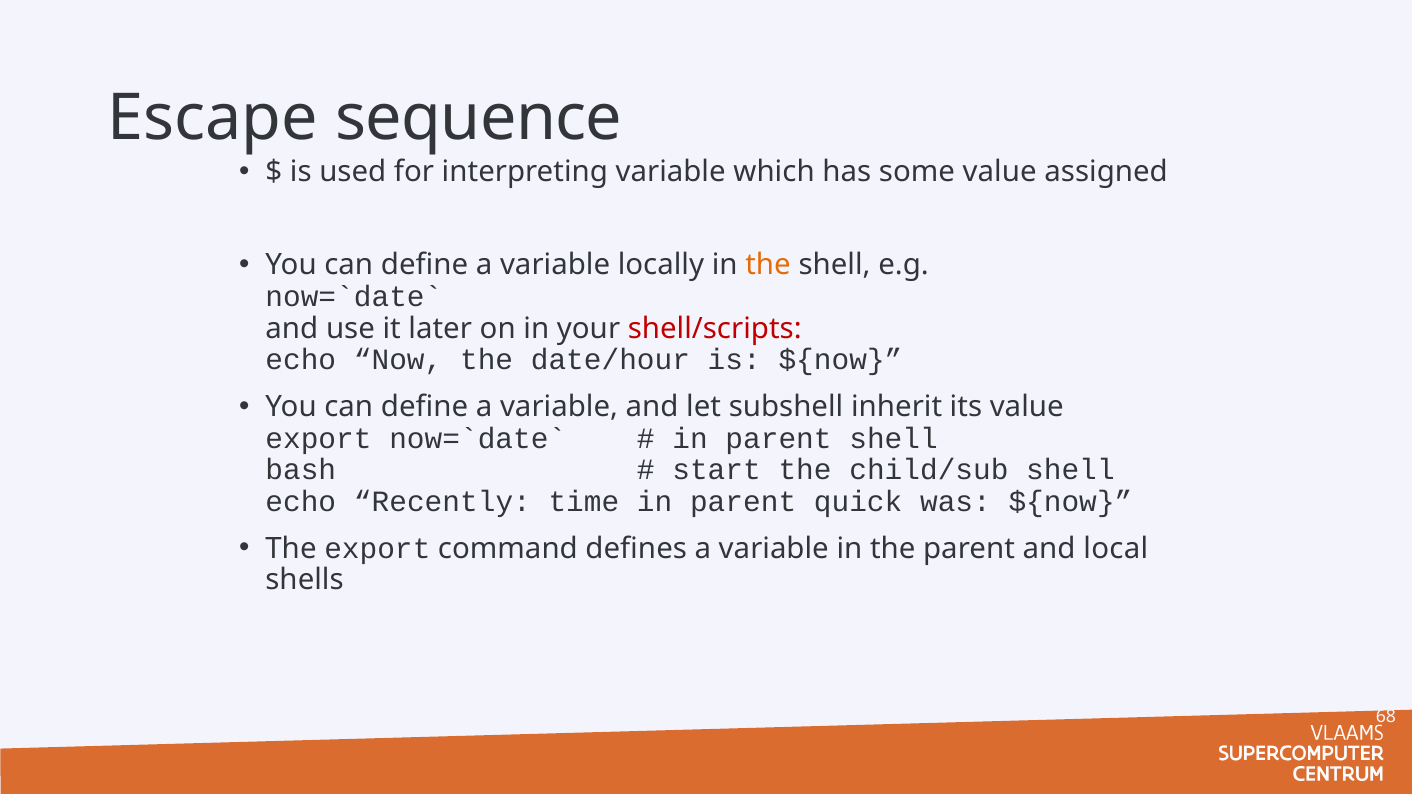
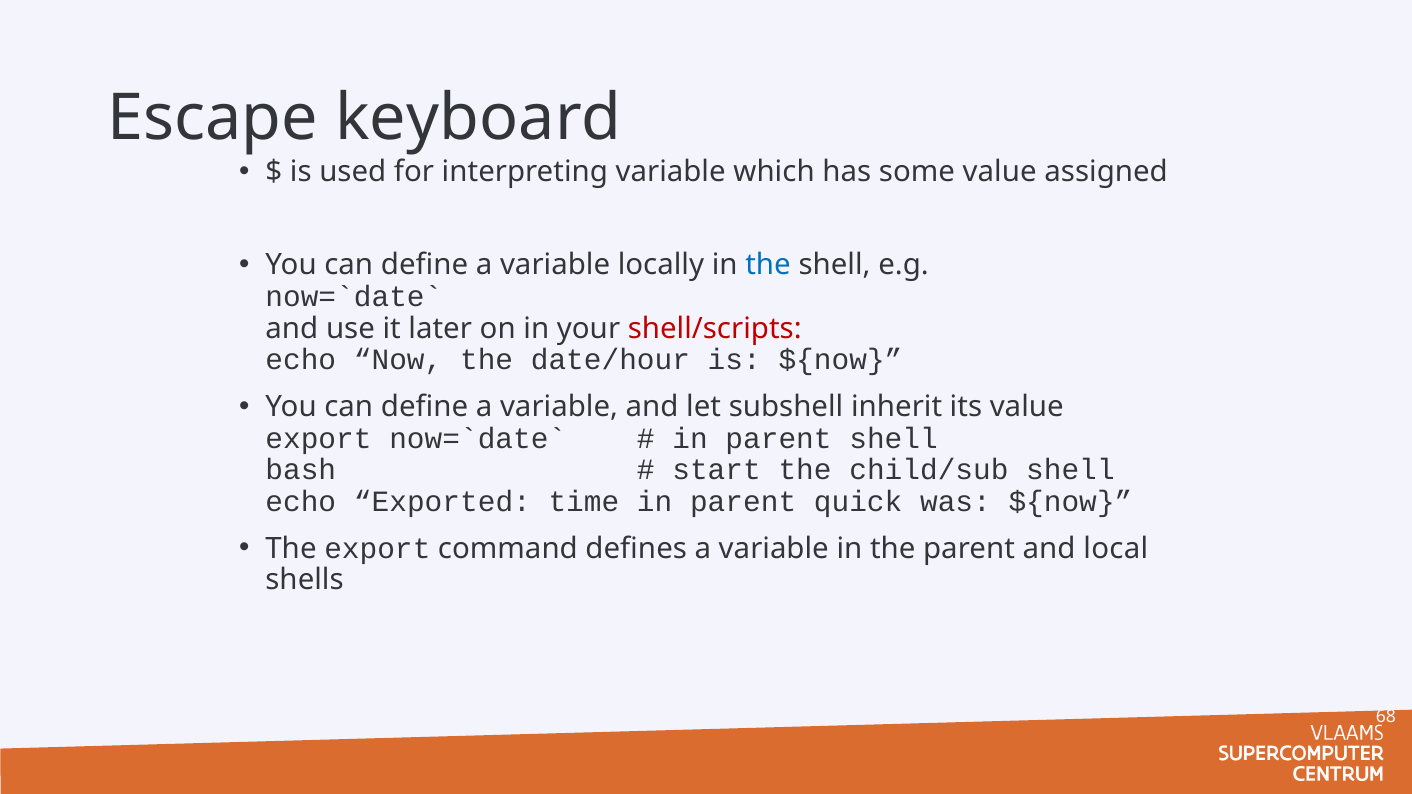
sequence: sequence -> keyboard
the at (768, 265) colour: orange -> blue
Recently: Recently -> Exported
